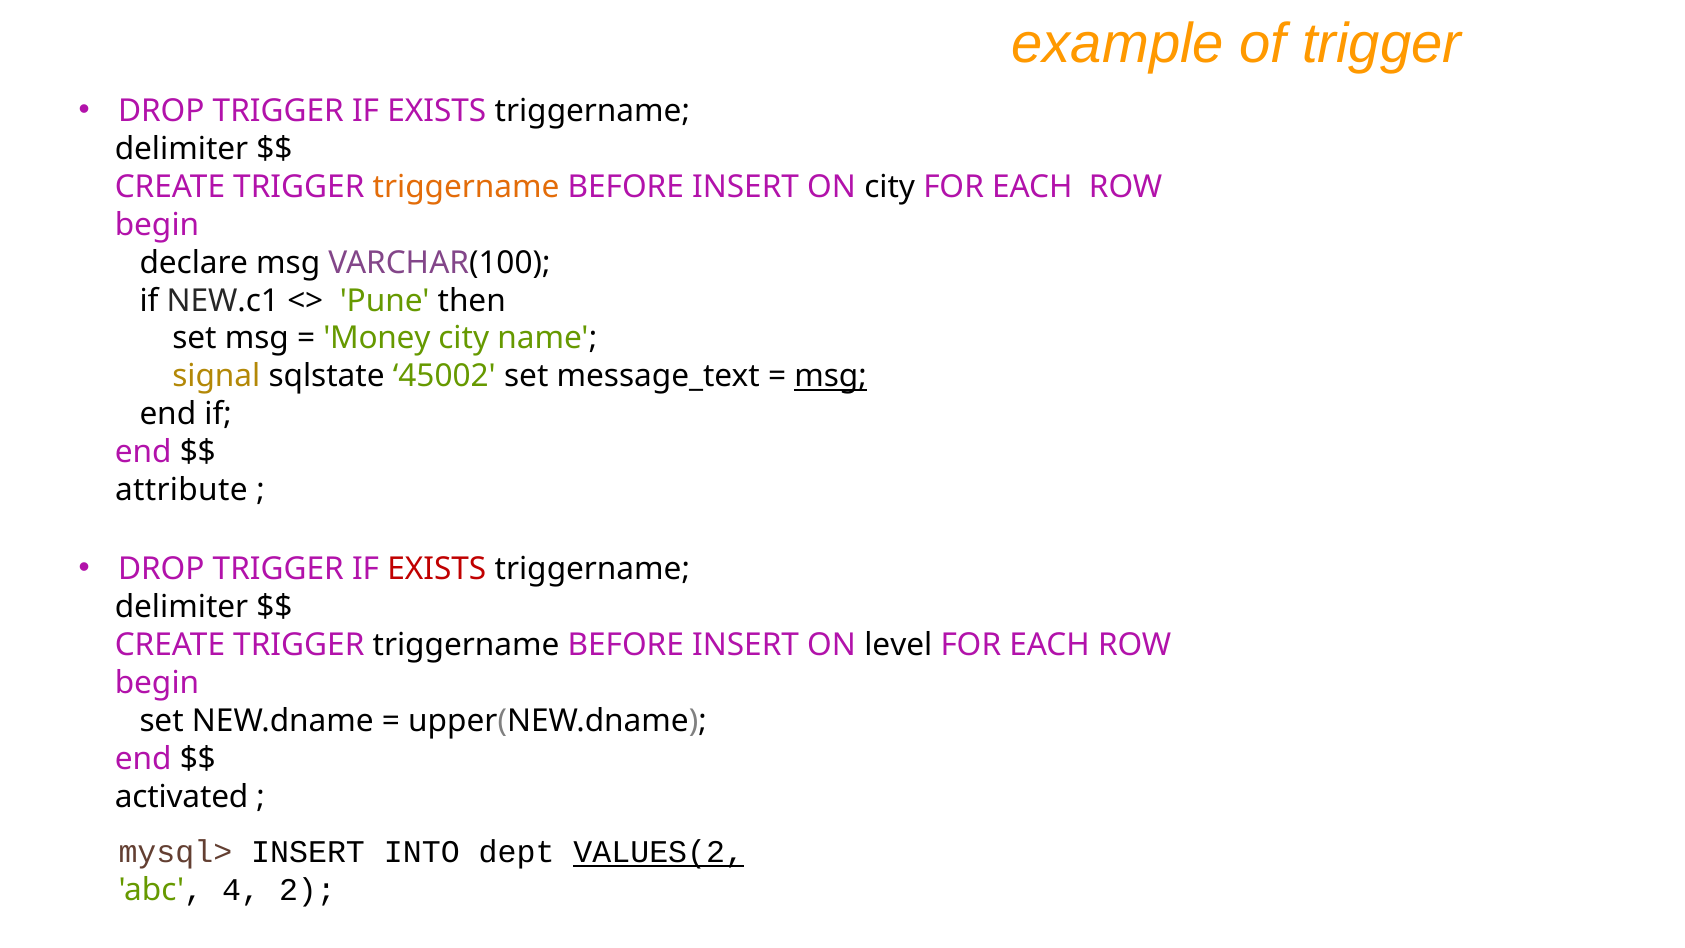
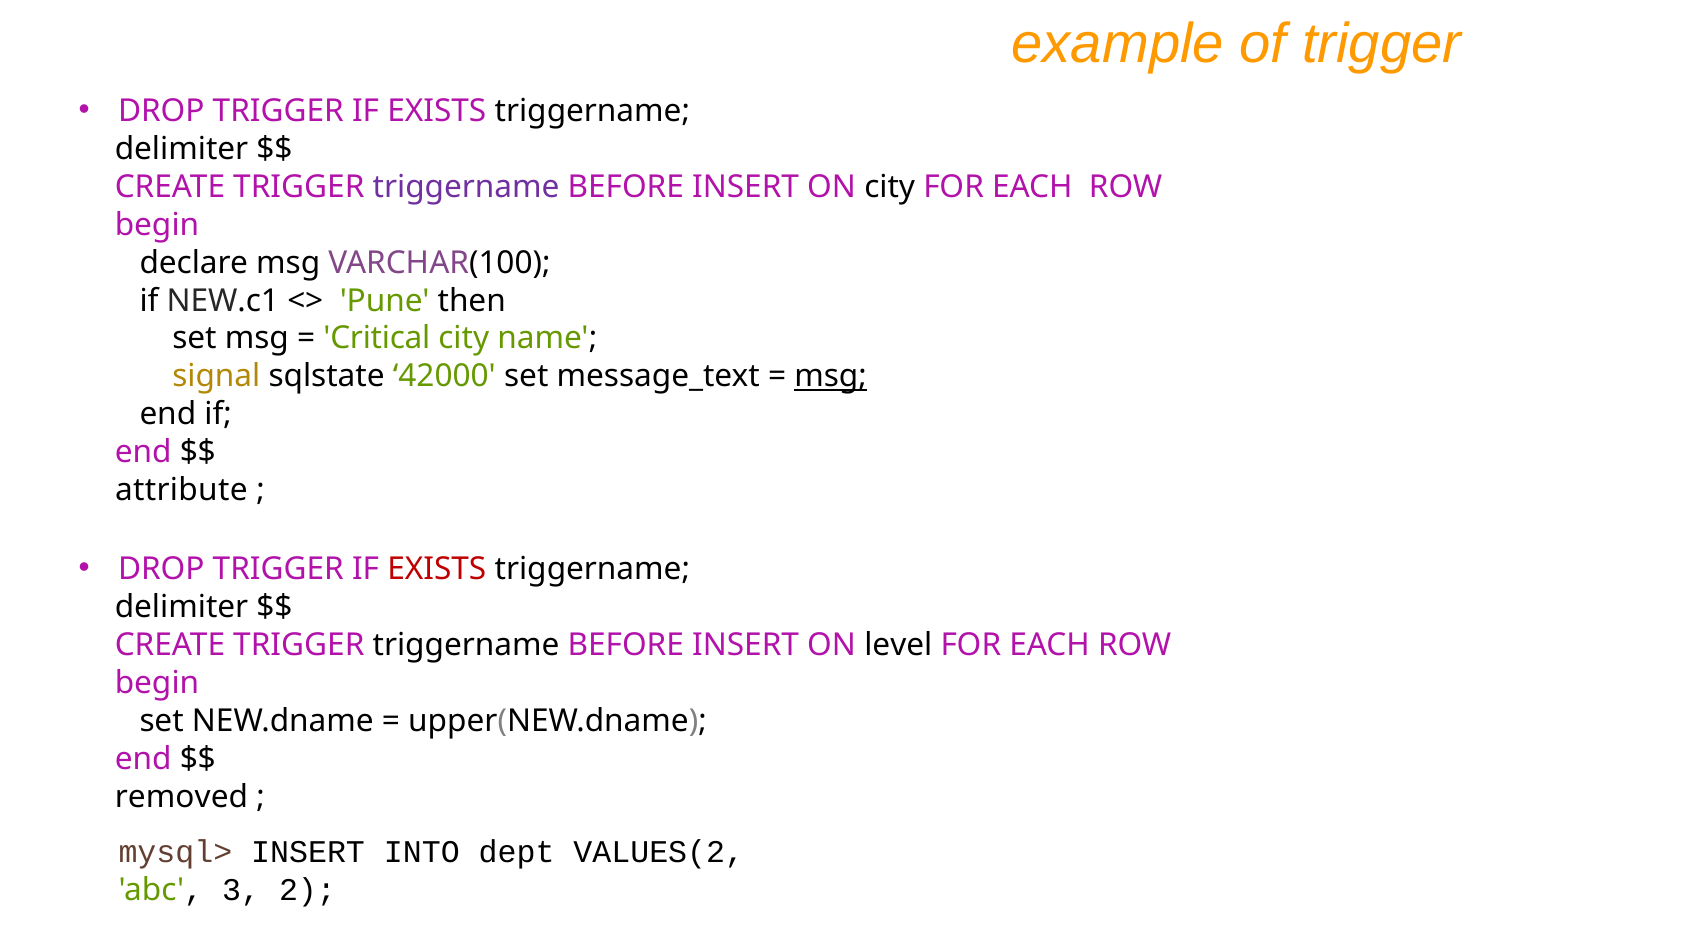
triggername at (466, 187) colour: orange -> purple
Money: Money -> Critical
45002: 45002 -> 42000
activated: activated -> removed
VALUES(2 underline: present -> none
4: 4 -> 3
